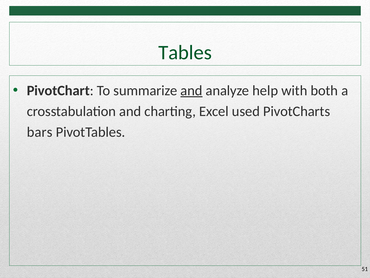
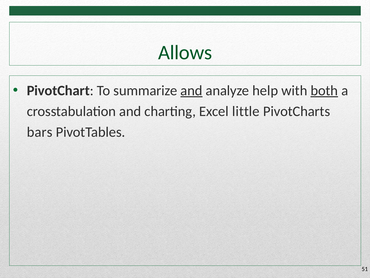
Tables: Tables -> Allows
both underline: none -> present
used: used -> little
